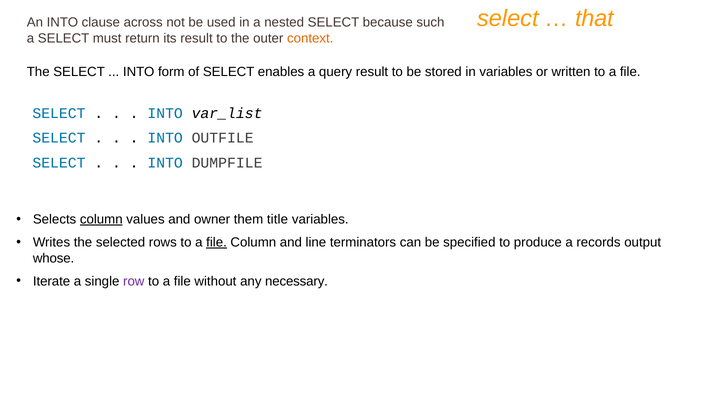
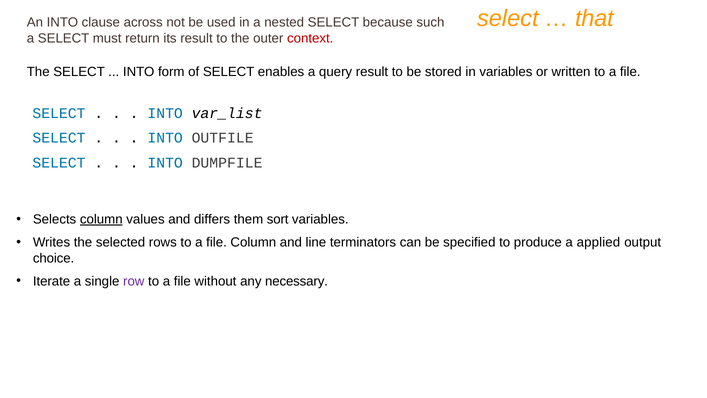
context colour: orange -> red
owner: owner -> differs
title: title -> sort
file at (217, 242) underline: present -> none
records: records -> applied
whose: whose -> choice
